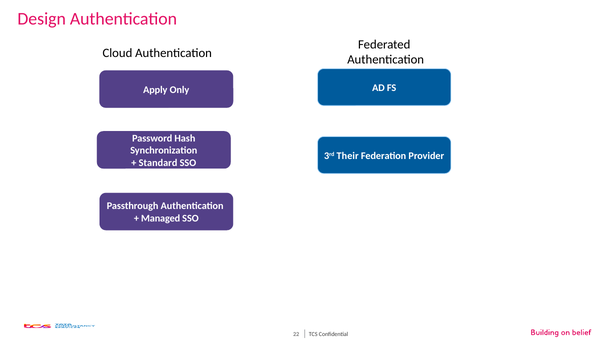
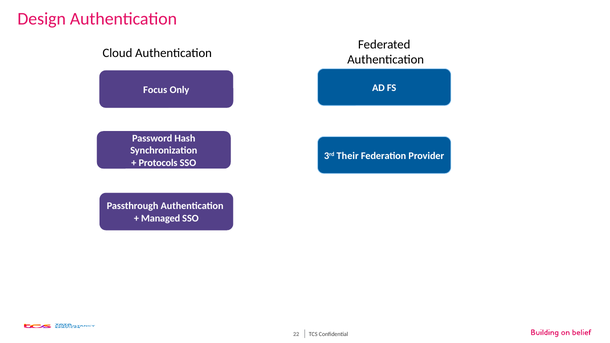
Apply: Apply -> Focus
Standard: Standard -> Protocols
